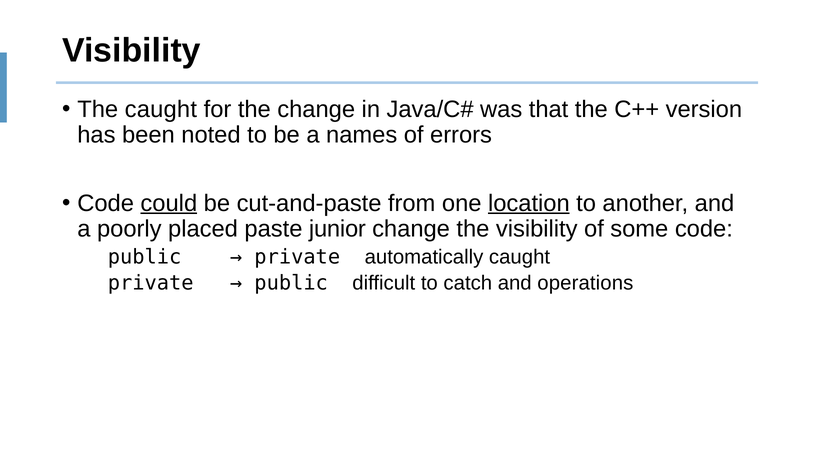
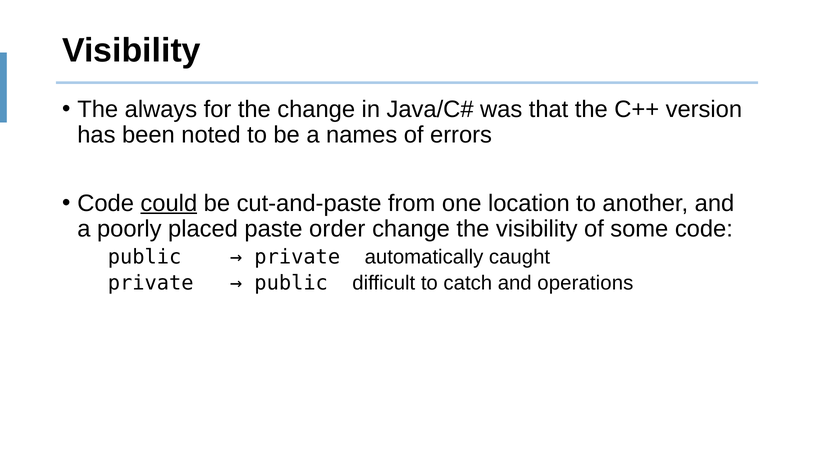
The caught: caught -> always
location underline: present -> none
junior: junior -> order
